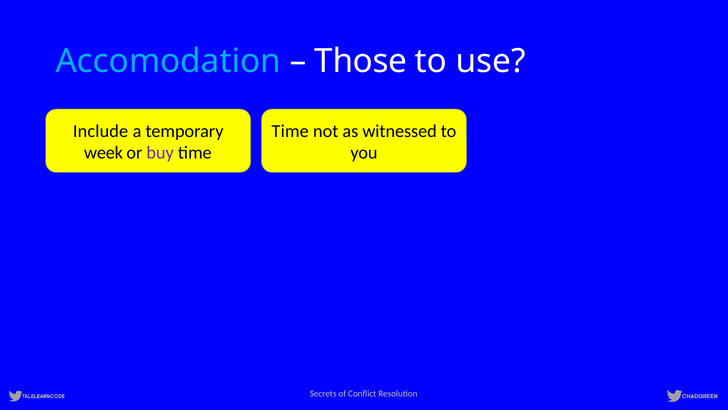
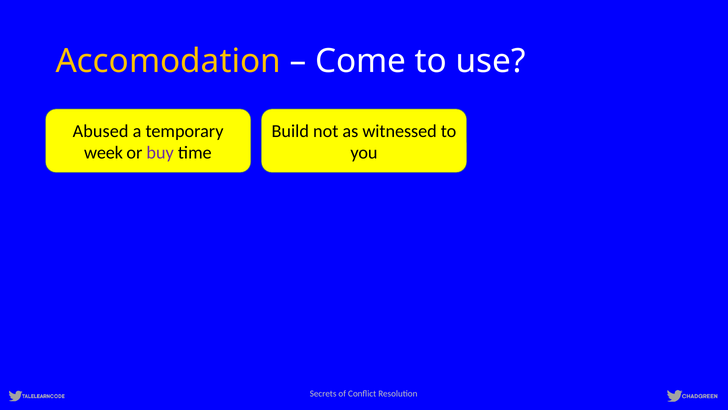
Accomodation colour: light blue -> yellow
Those: Those -> Come
Include: Include -> Abused
Time at (290, 131): Time -> Build
